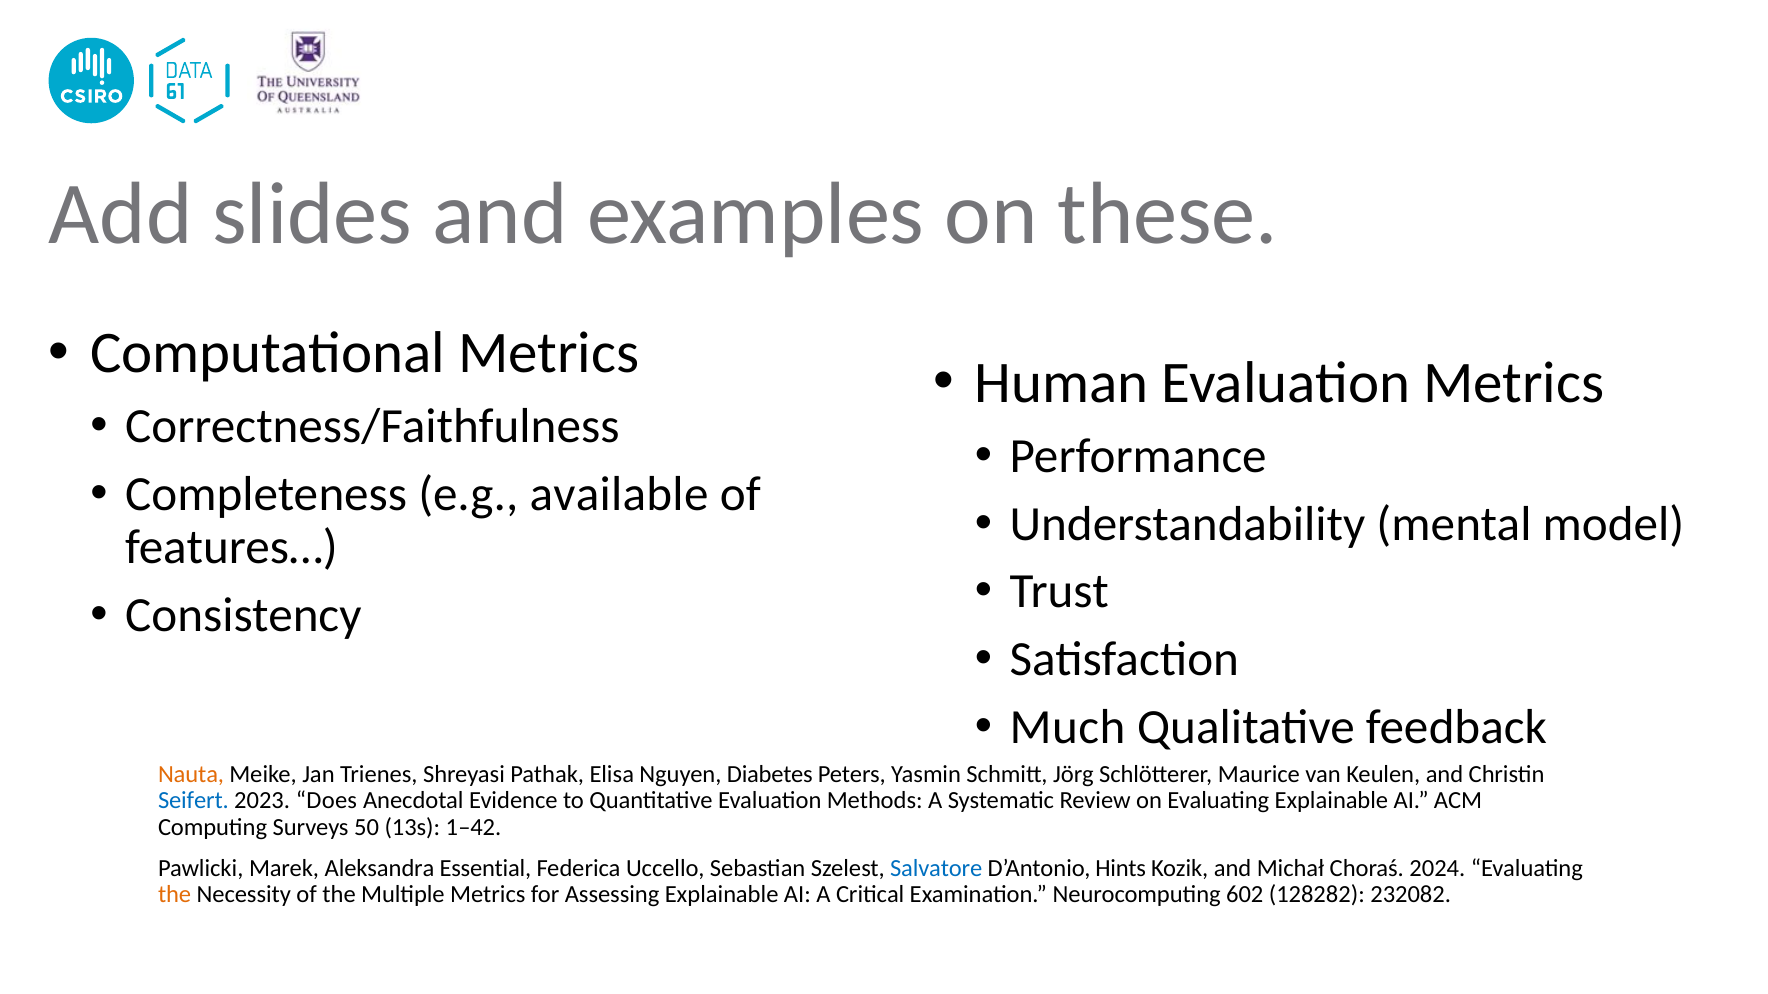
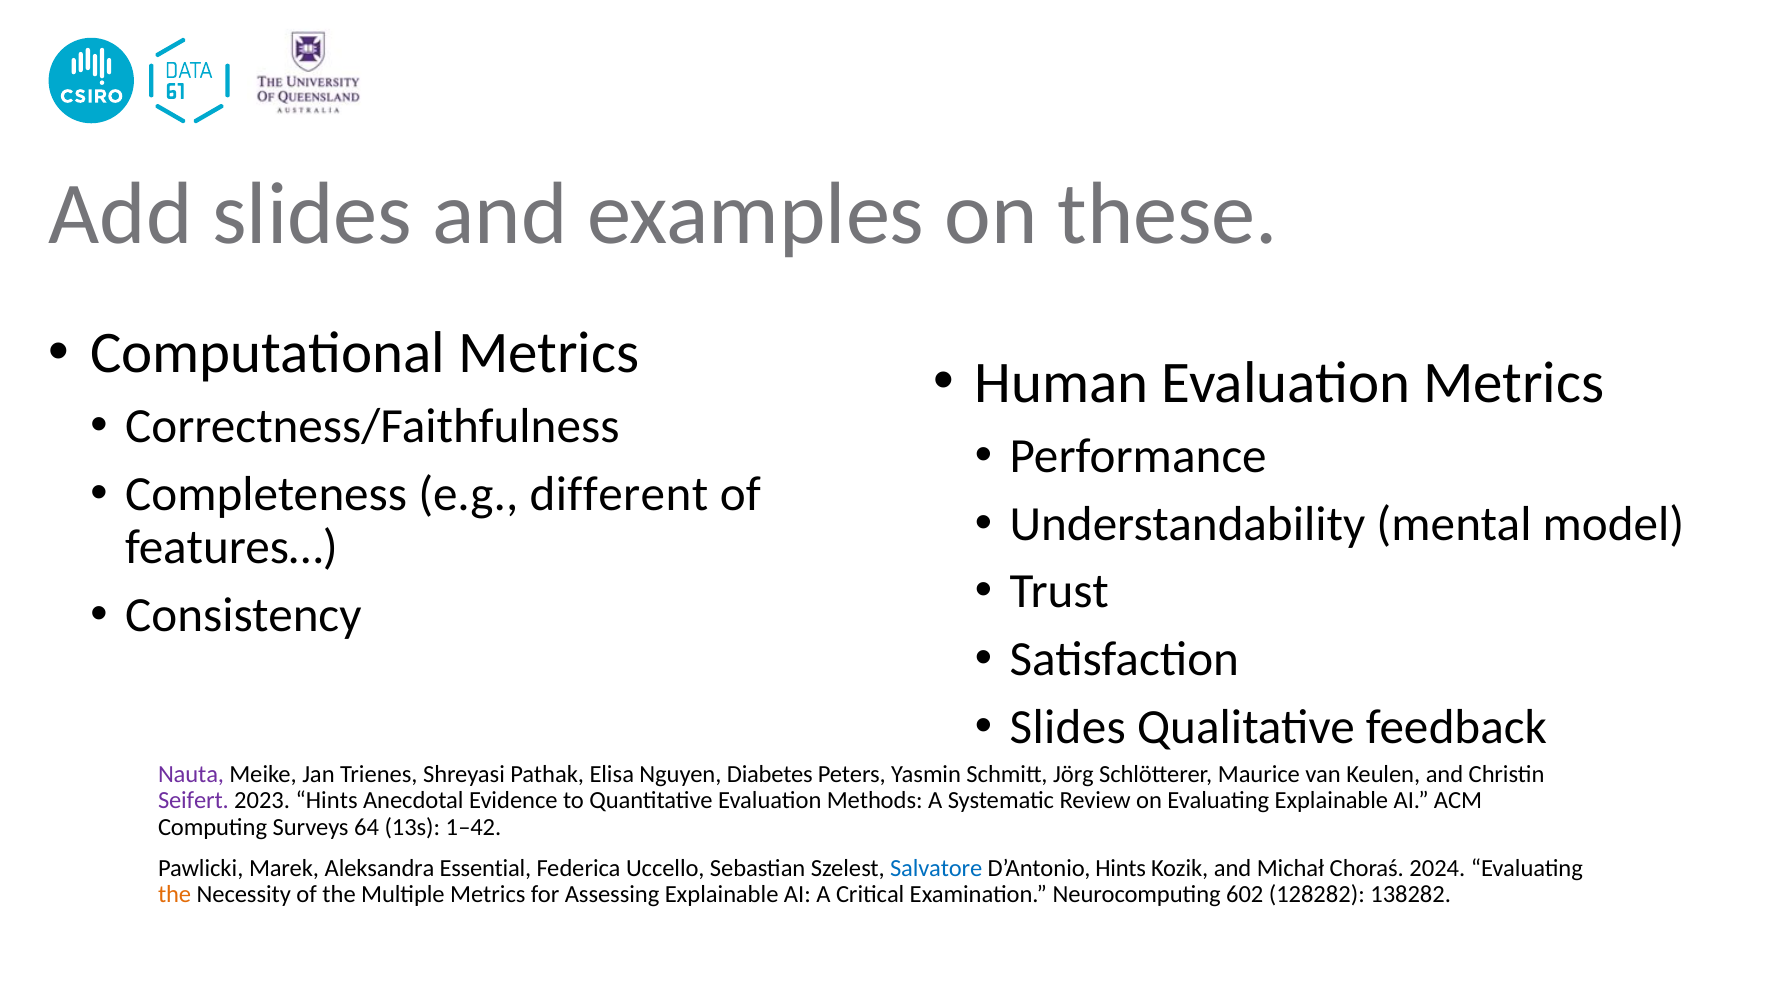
available: available -> different
Much at (1068, 728): Much -> Slides
Nauta colour: orange -> purple
Seifert colour: blue -> purple
2023 Does: Does -> Hints
50: 50 -> 64
232082: 232082 -> 138282
